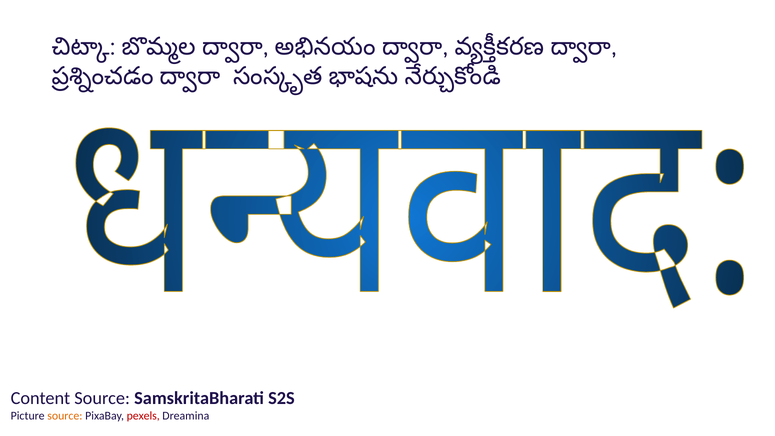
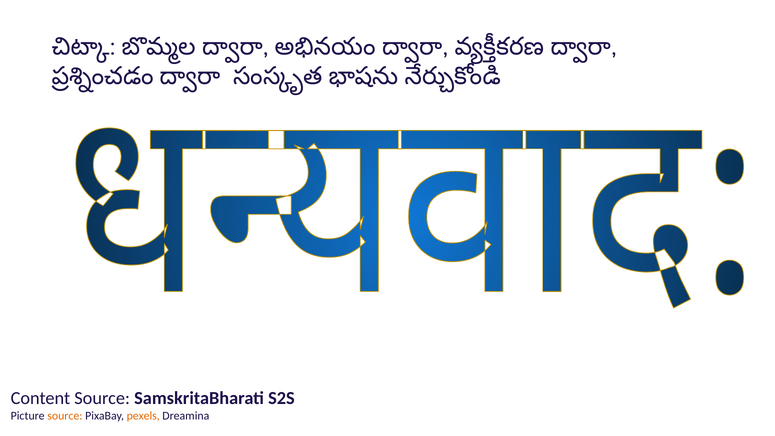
pexels colour: red -> orange
